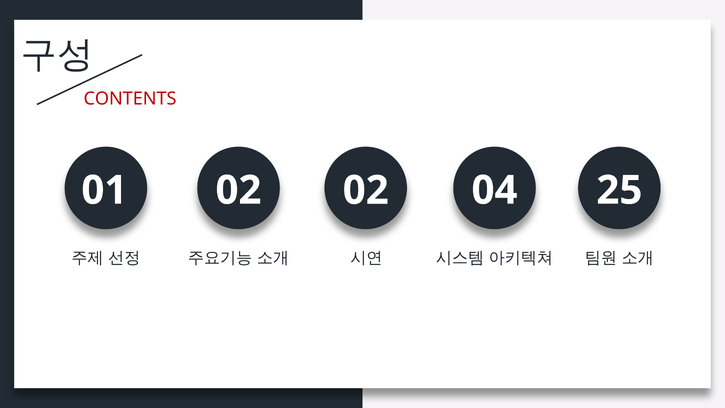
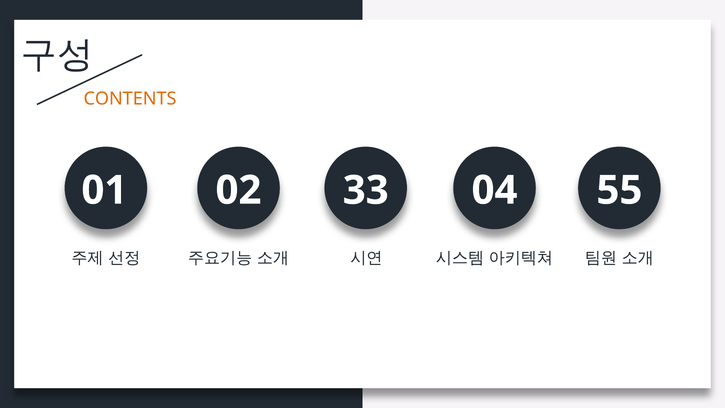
CONTENTS colour: red -> orange
02 02: 02 -> 33
25: 25 -> 55
